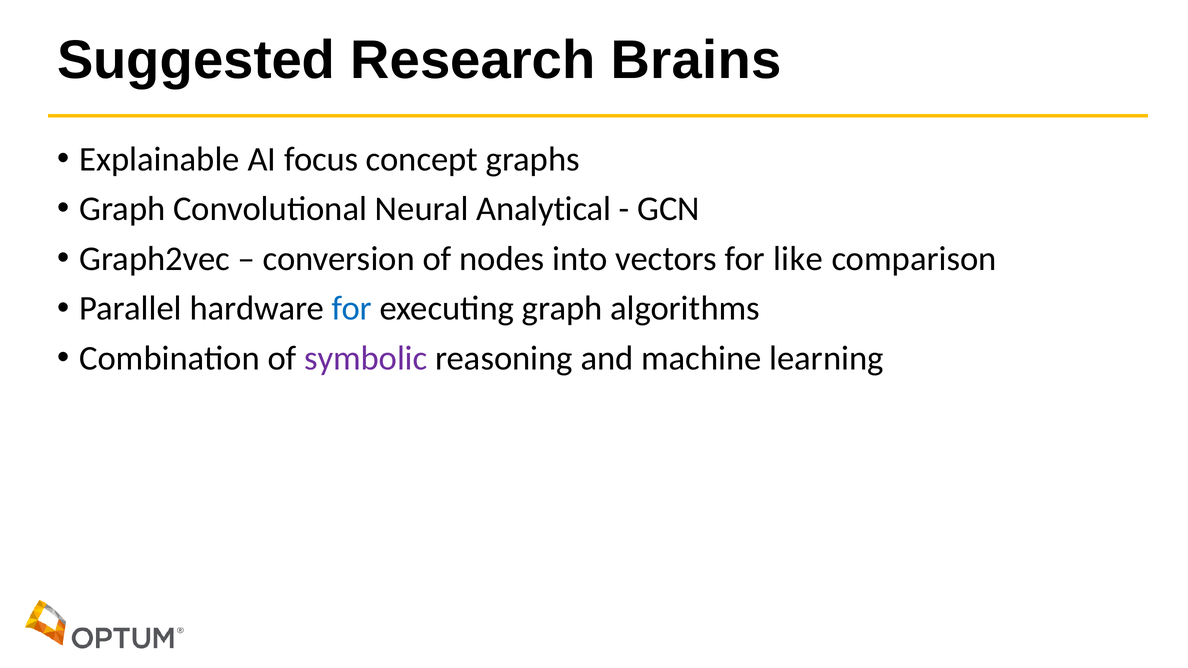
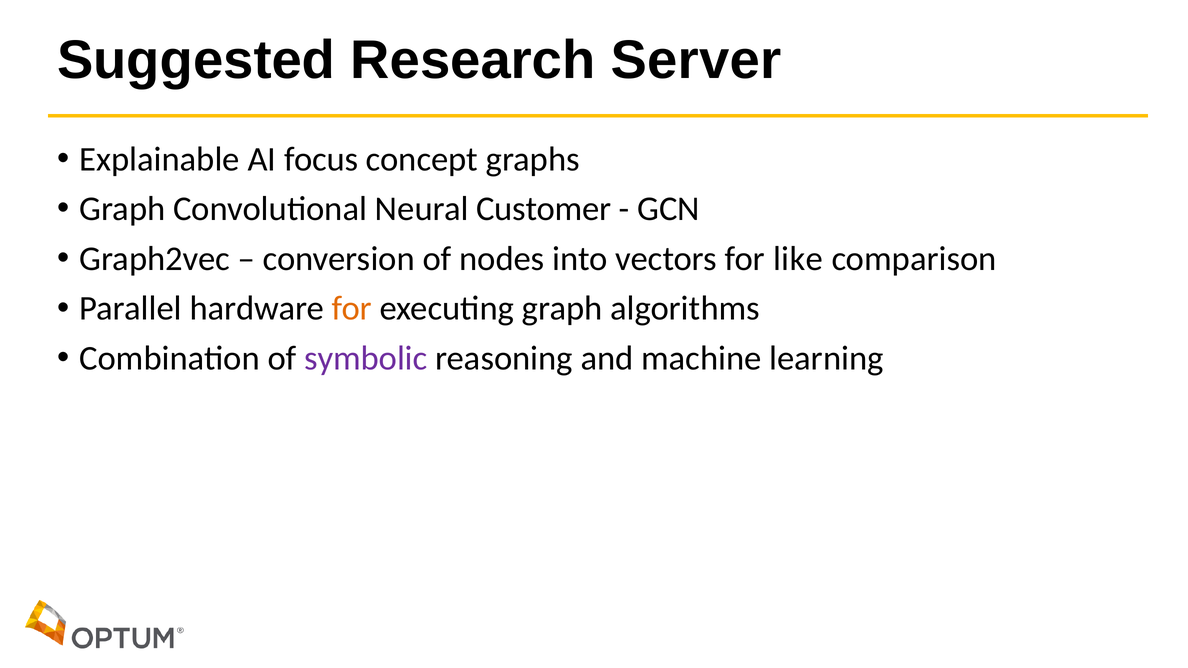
Brains: Brains -> Server
Analytical: Analytical -> Customer
for at (352, 309) colour: blue -> orange
